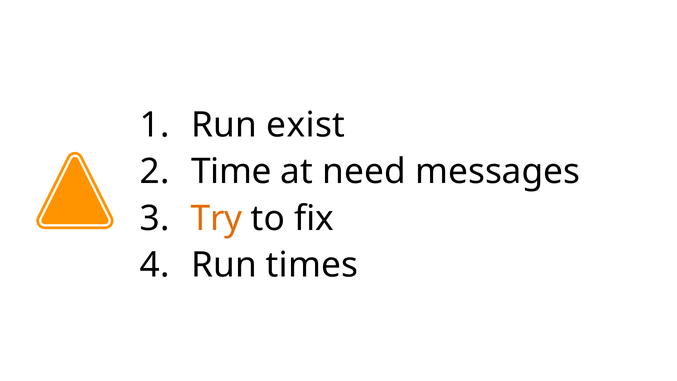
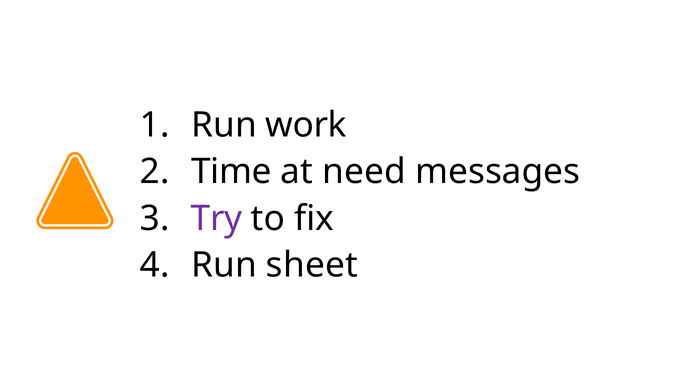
exist: exist -> work
Try colour: orange -> purple
times: times -> sheet
